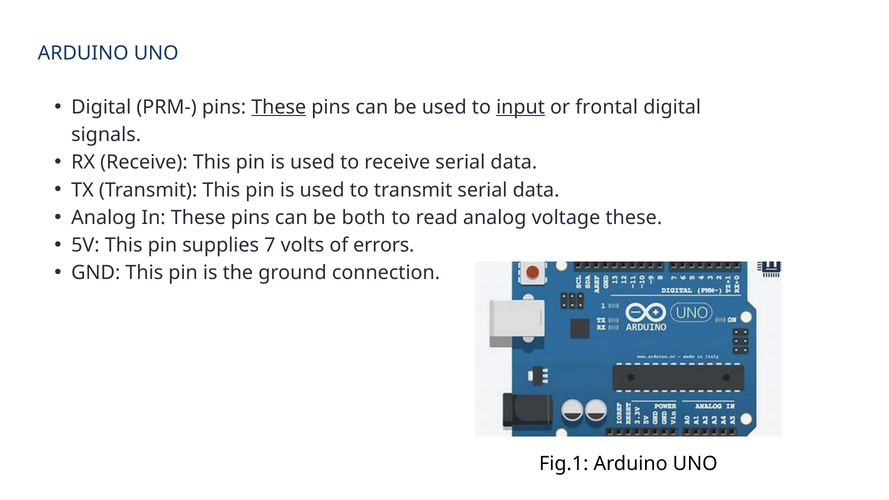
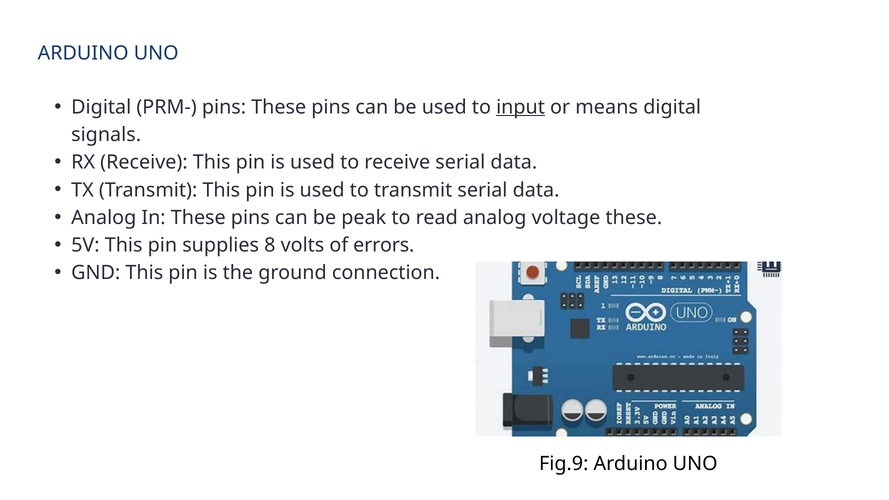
These at (279, 107) underline: present -> none
frontal: frontal -> means
both: both -> peak
7: 7 -> 8
Fig.1: Fig.1 -> Fig.9
